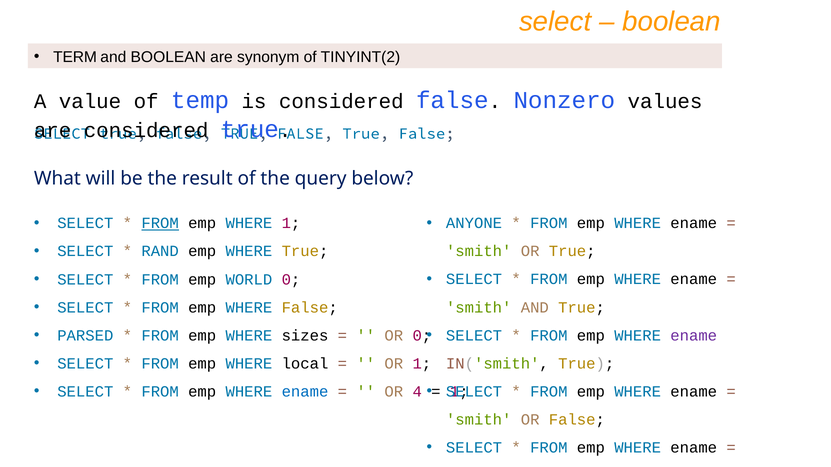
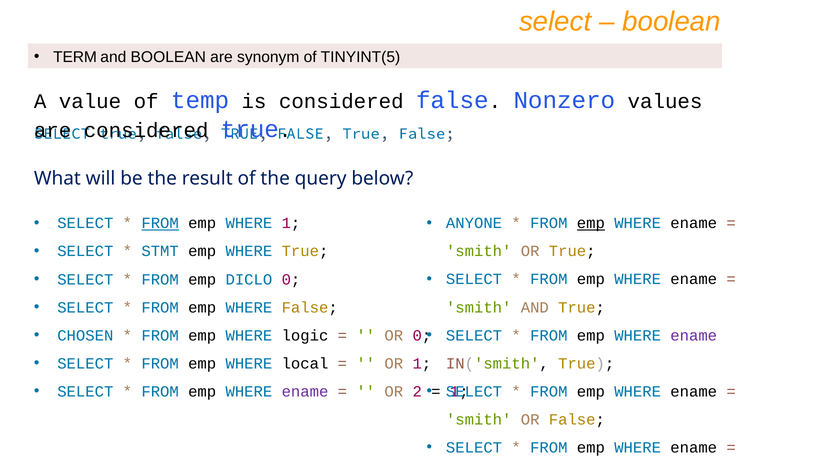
TINYINT(2: TINYINT(2 -> TINYINT(5
emp at (591, 224) underline: none -> present
RAND: RAND -> STMT
WORLD: WORLD -> DICLO
PARSED: PARSED -> CHOSEN
sizes: sizes -> logic
ename at (305, 392) colour: blue -> purple
4: 4 -> 2
